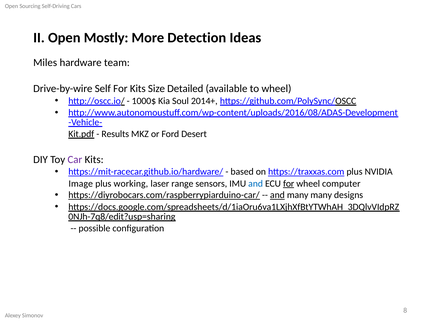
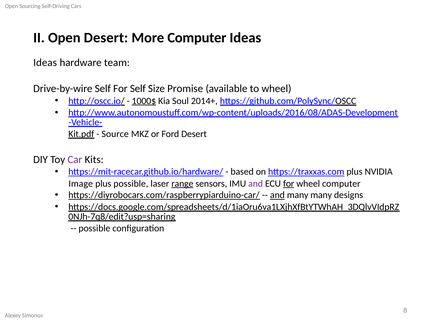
Open Mostly: Mostly -> Desert
More Detection: Detection -> Computer
Miles at (45, 63): Miles -> Ideas
For Kits: Kits -> Self
Detailed: Detailed -> Promise
1000$ underline: none -> present
Results: Results -> Source
plus working: working -> possible
range underline: none -> present
and at (256, 183) colour: blue -> purple
